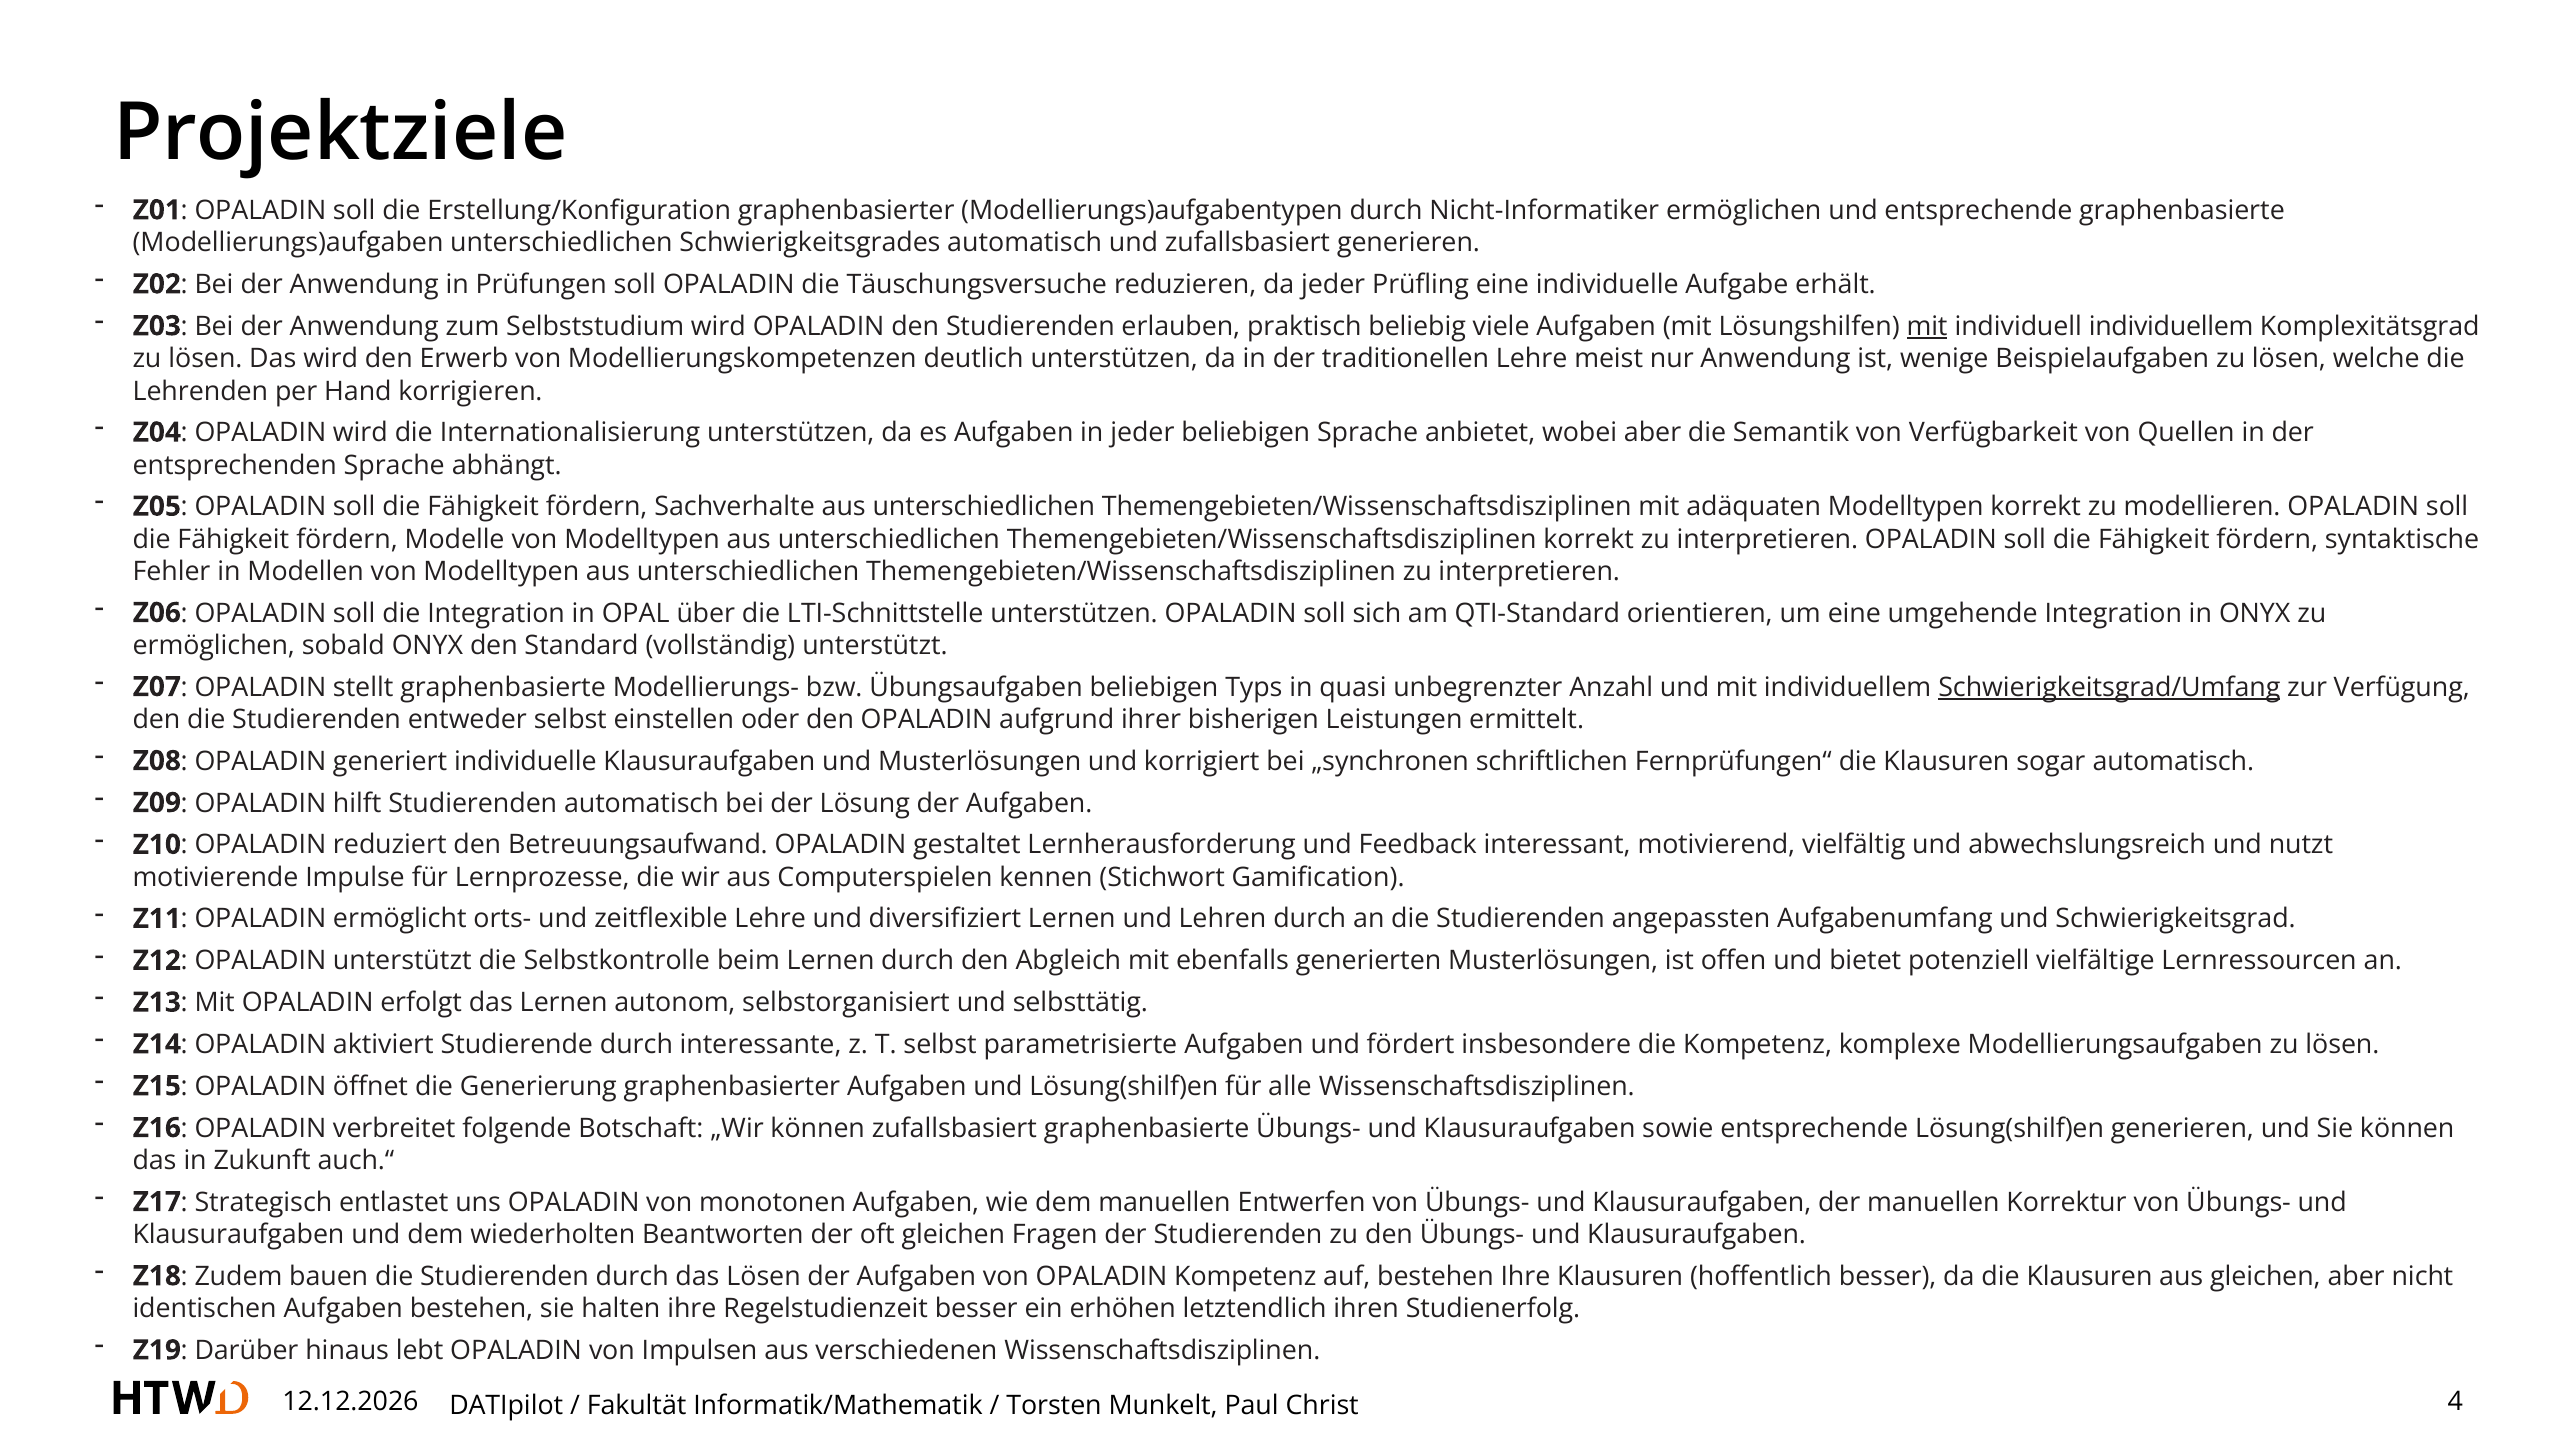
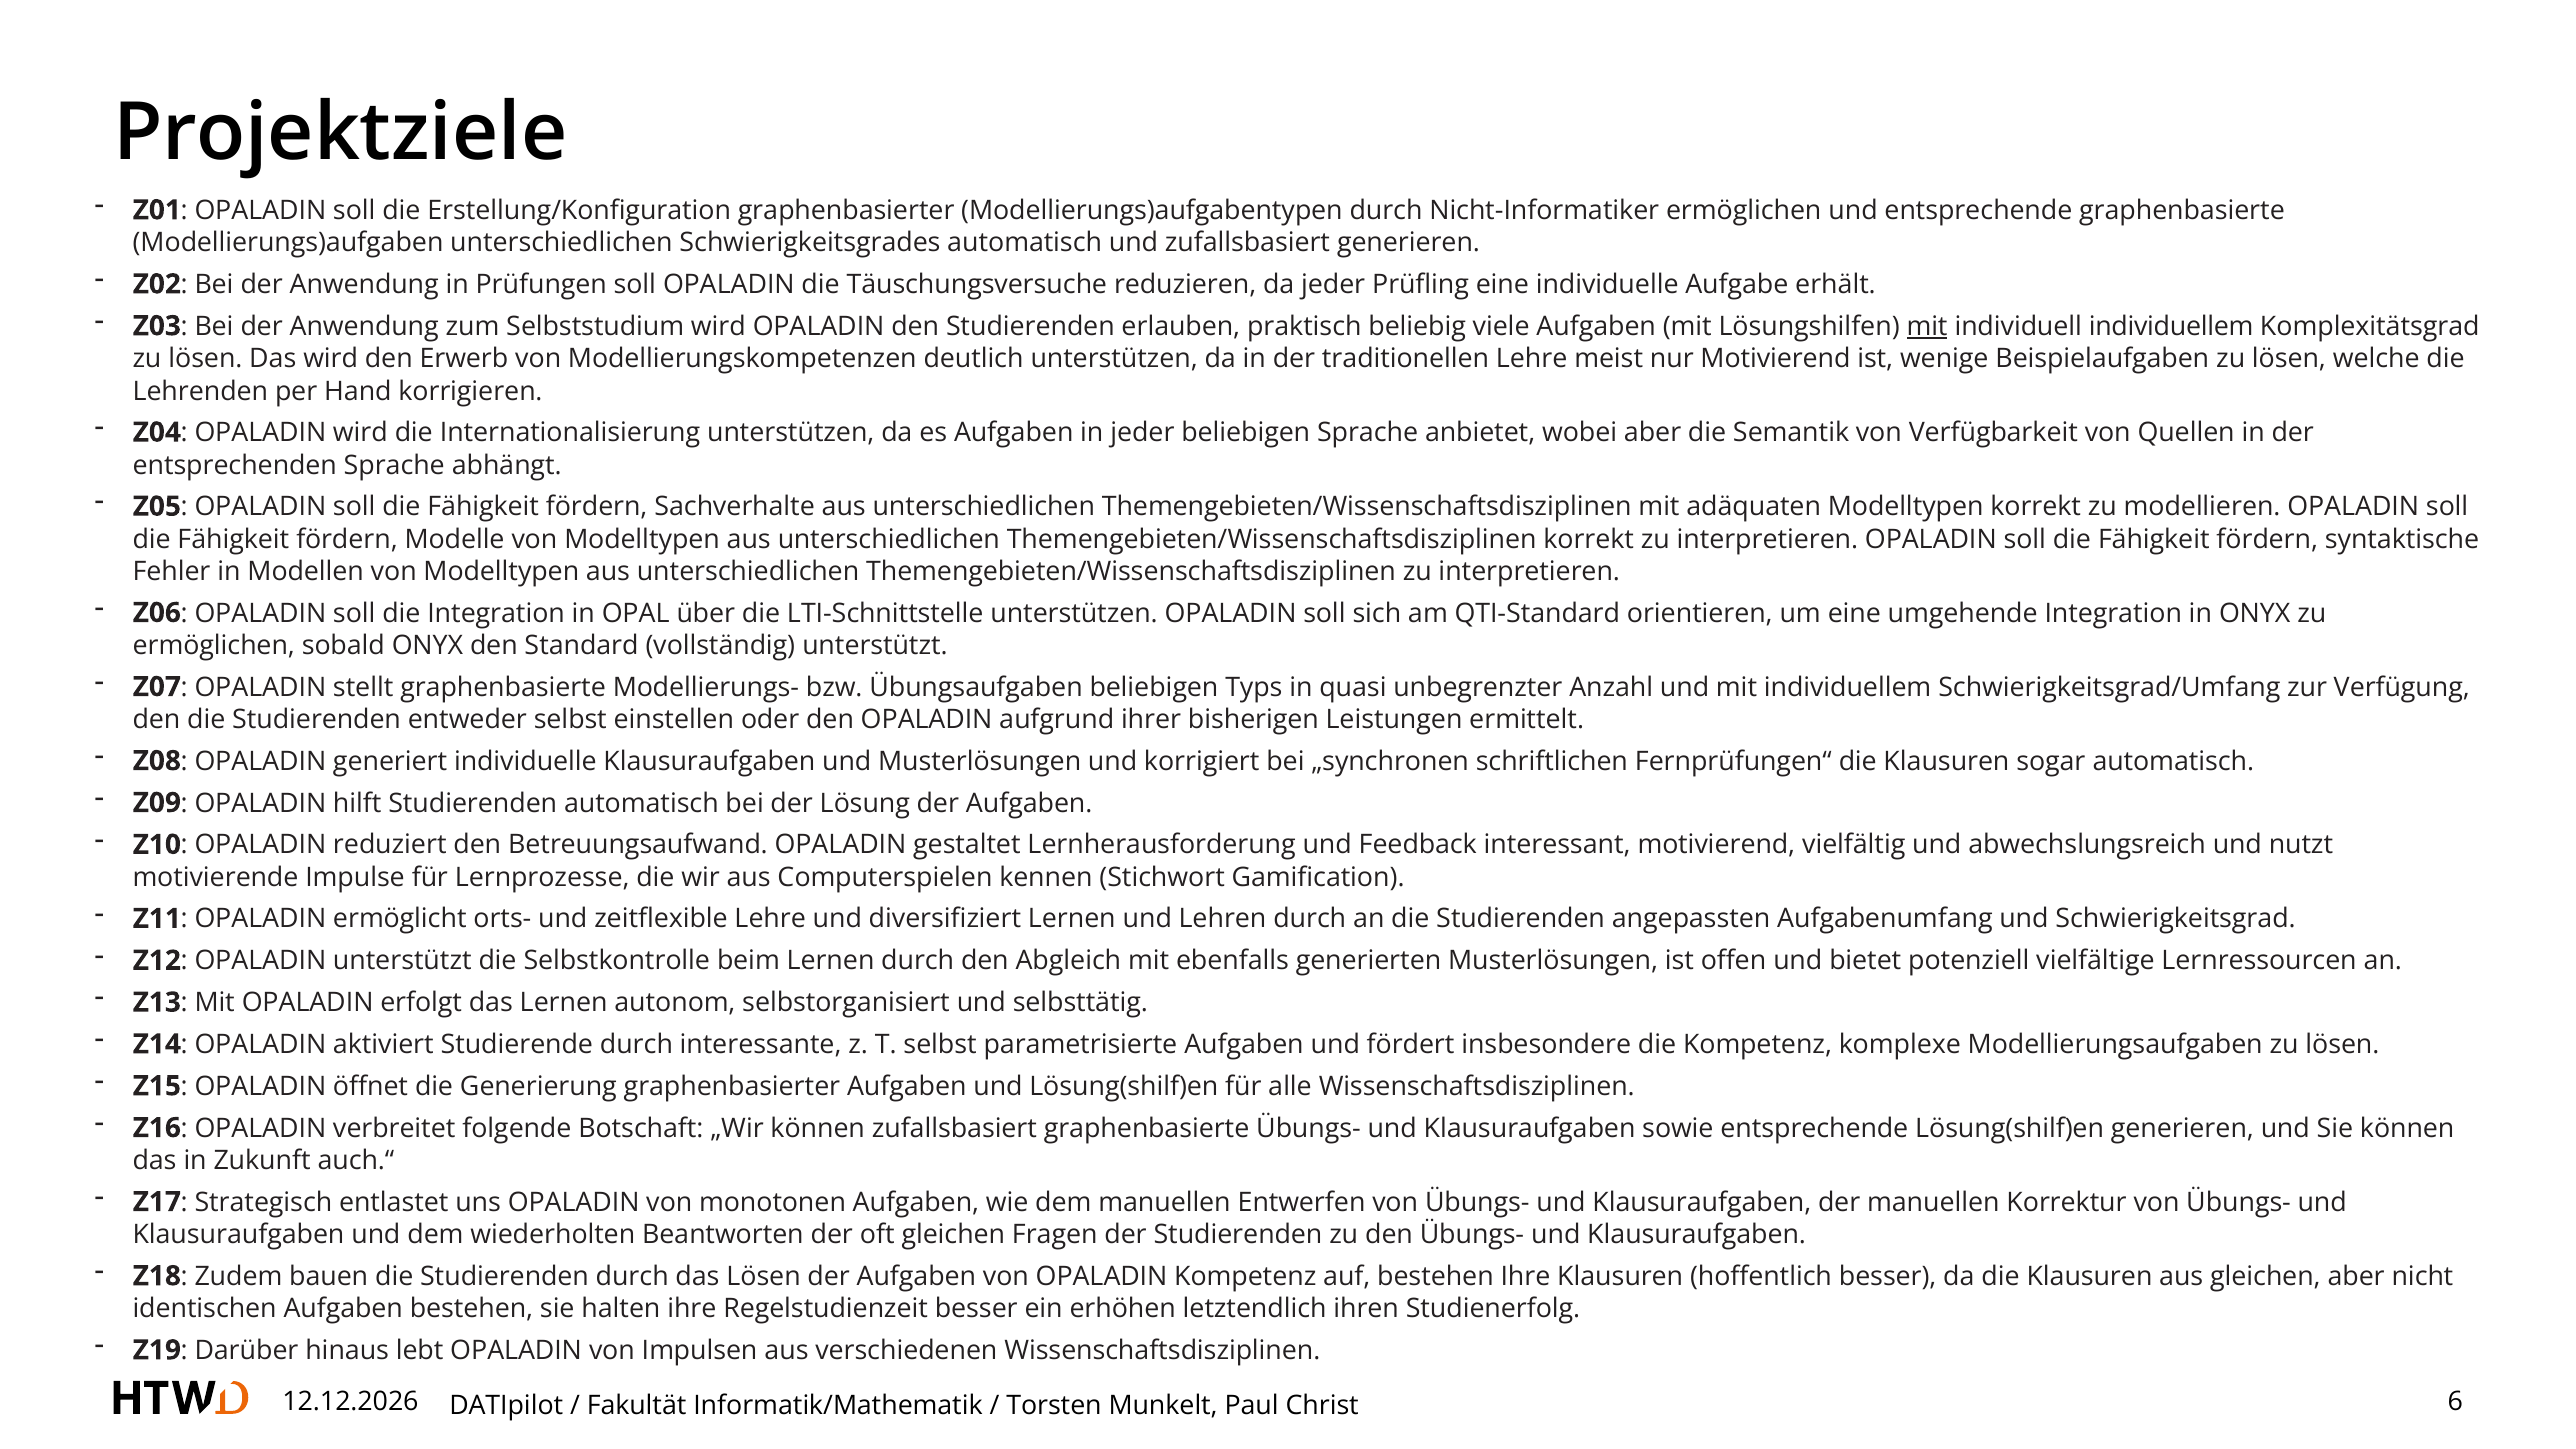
nur Anwendung: Anwendung -> Motivierend
Schwierigkeitsgrad/Umfang underline: present -> none
4: 4 -> 6
